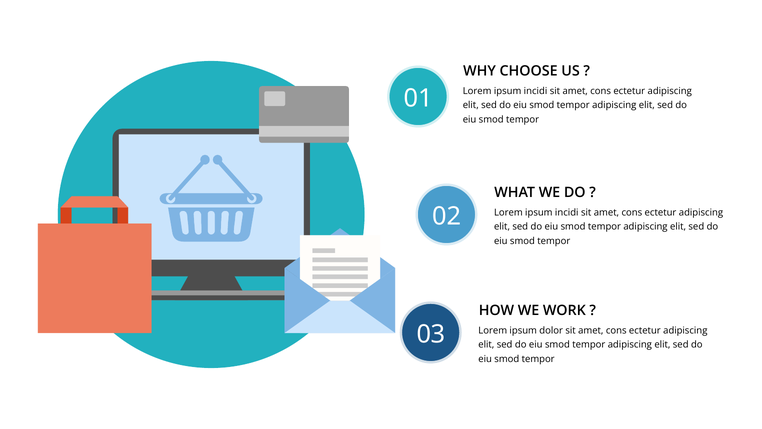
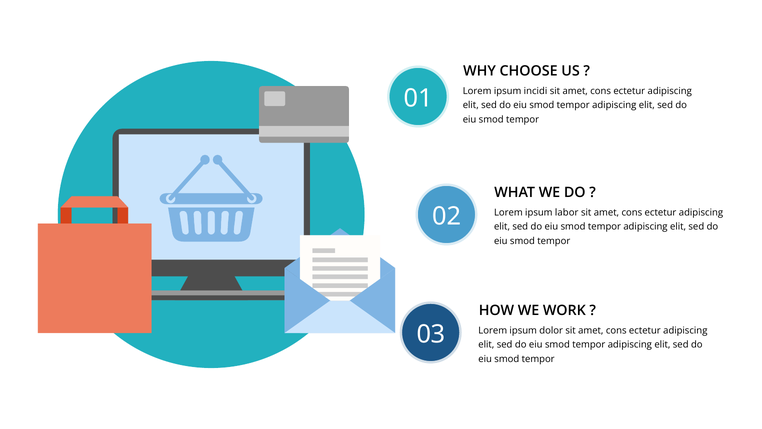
incidi at (567, 212): incidi -> labor
